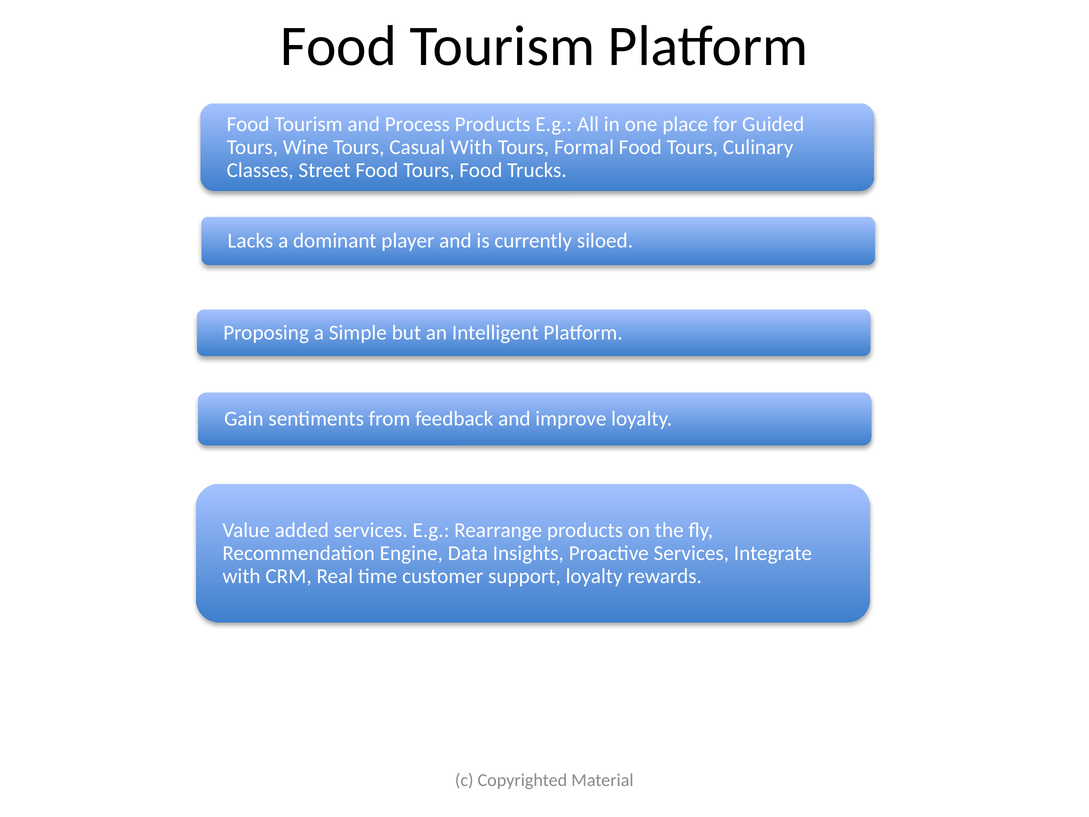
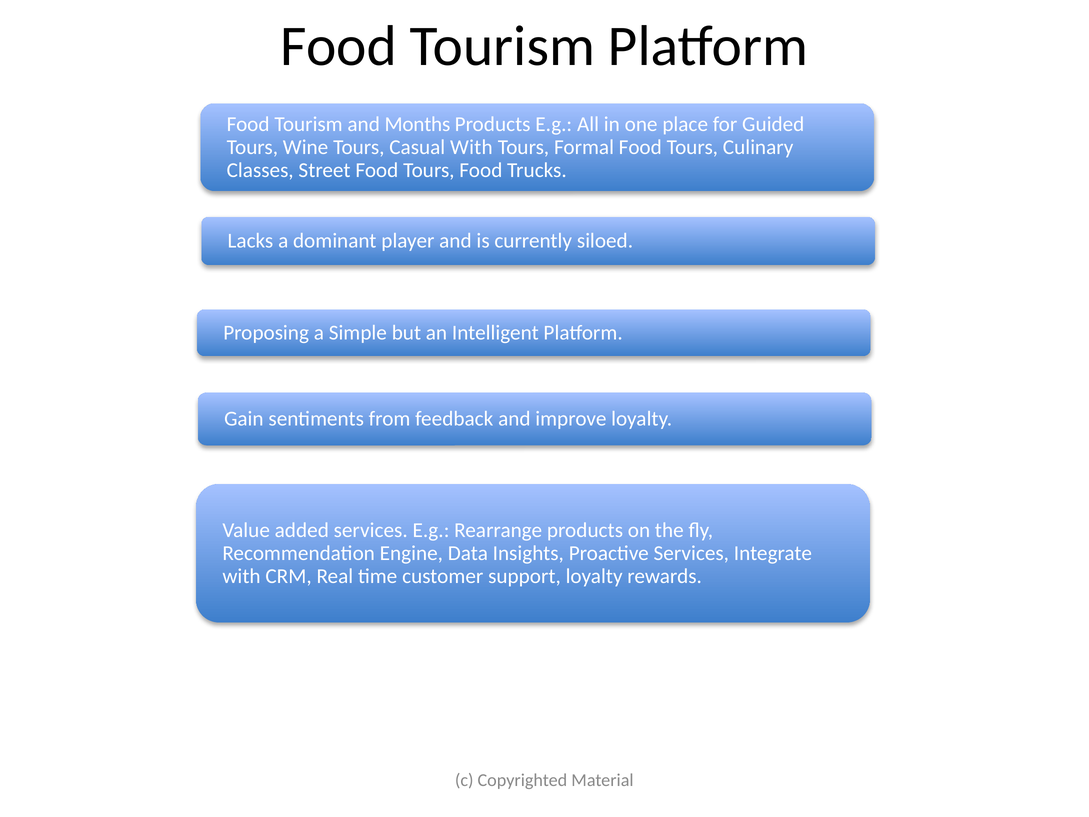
Process: Process -> Months
